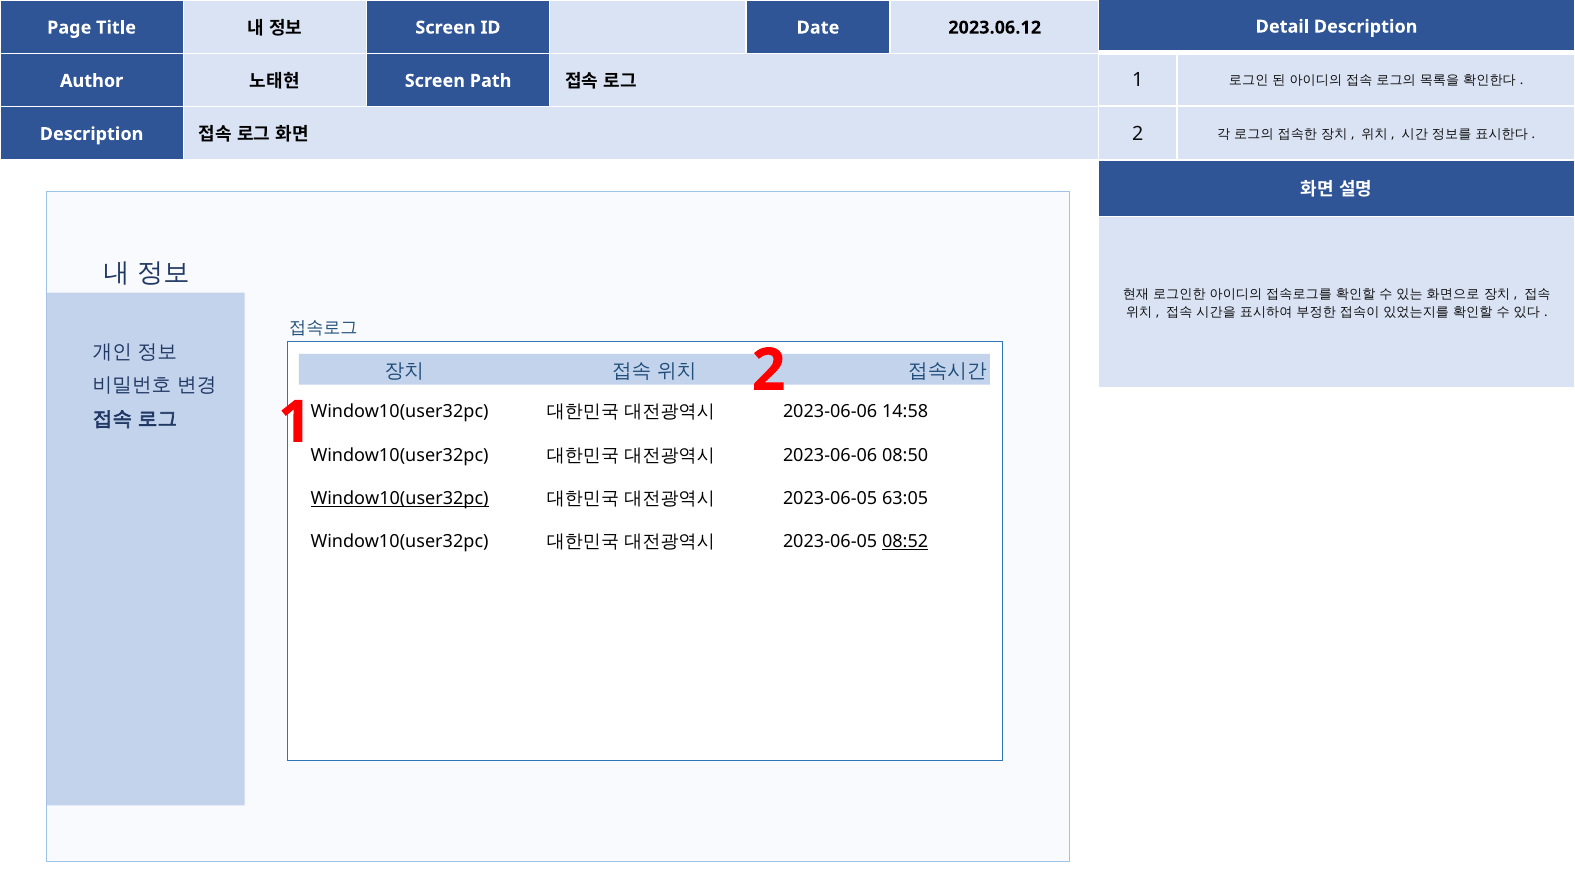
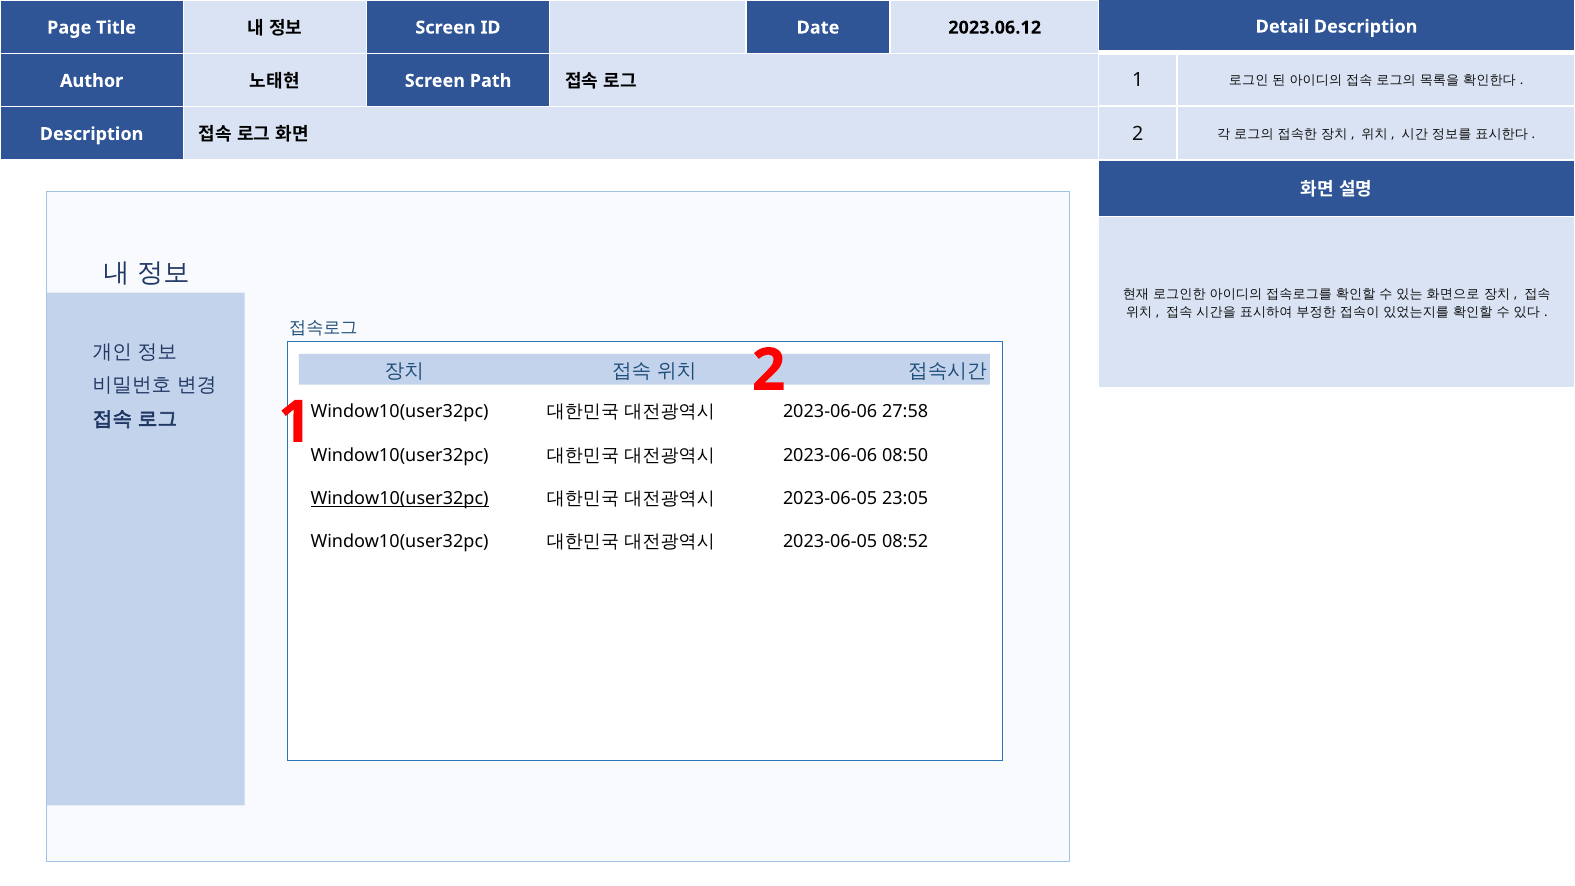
14:58: 14:58 -> 27:58
63:05: 63:05 -> 23:05
08:52 underline: present -> none
